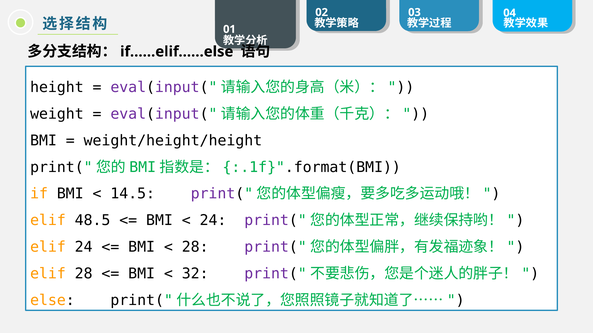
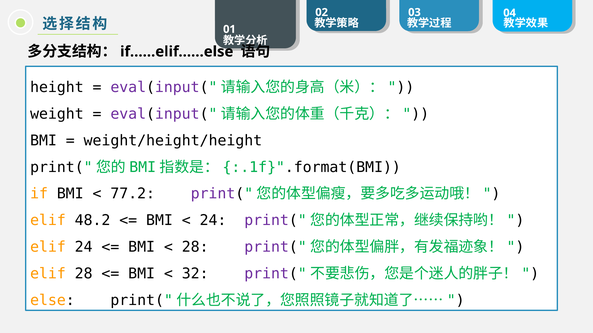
14.5: 14.5 -> 77.2
48.5: 48.5 -> 48.2
